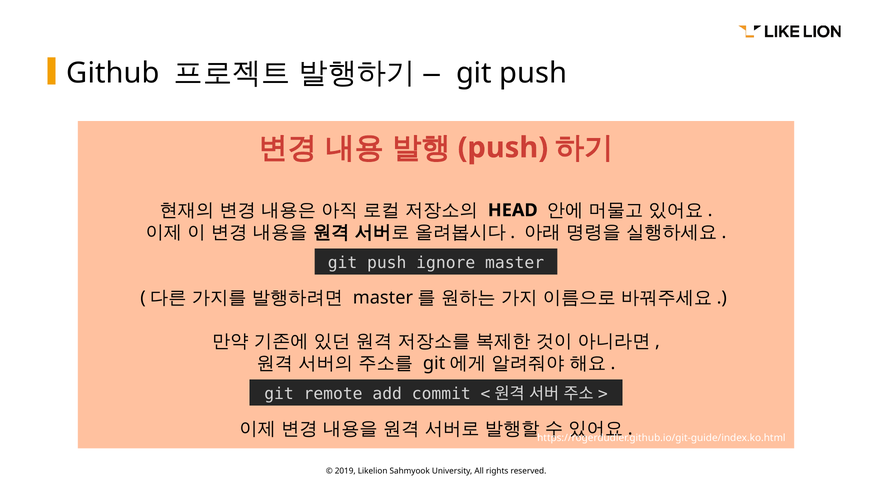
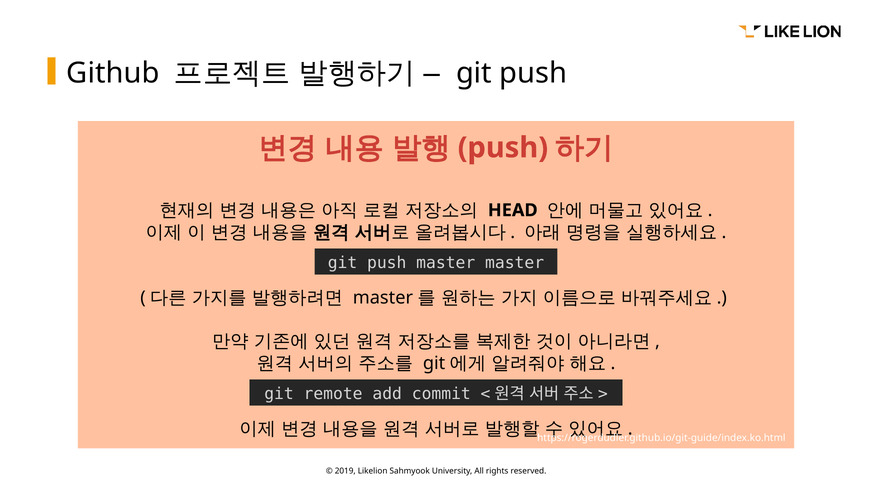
push ignore: ignore -> master
